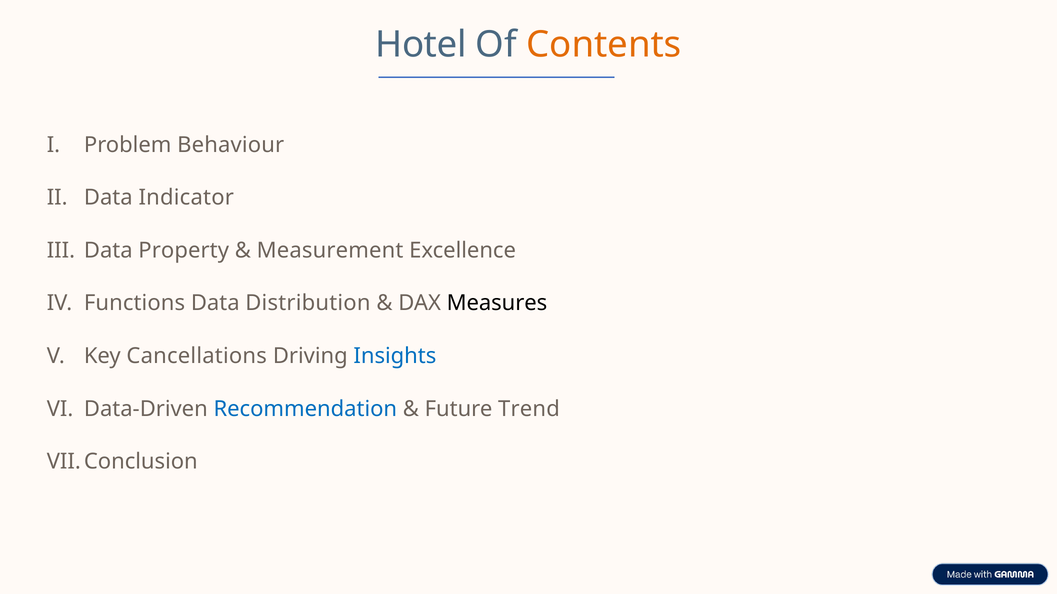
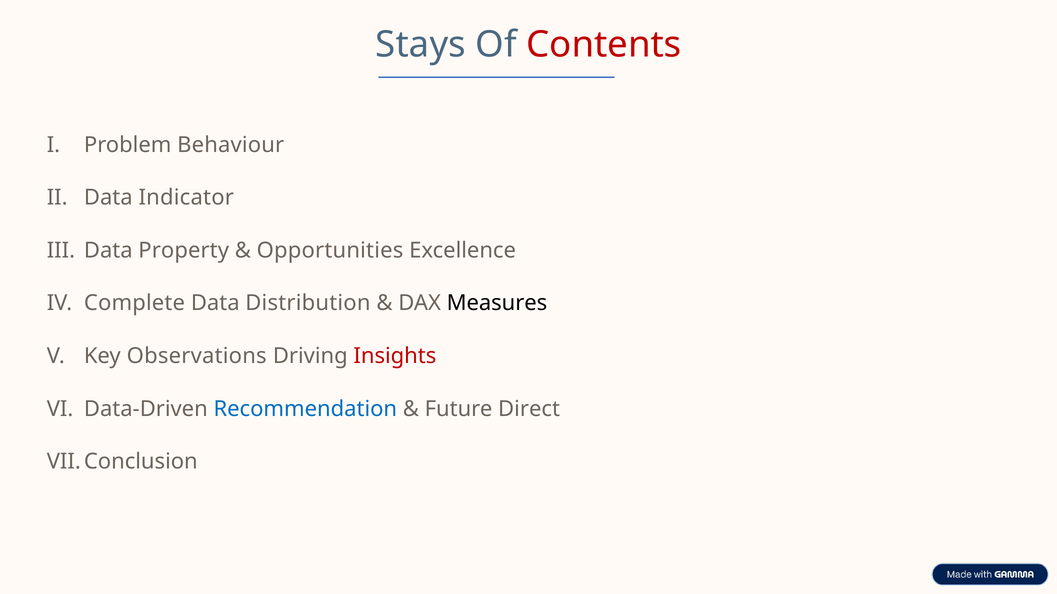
Hotel: Hotel -> Stays
Contents colour: orange -> red
Measurement: Measurement -> Opportunities
Functions: Functions -> Complete
Cancellations: Cancellations -> Observations
Insights colour: blue -> red
Trend: Trend -> Direct
